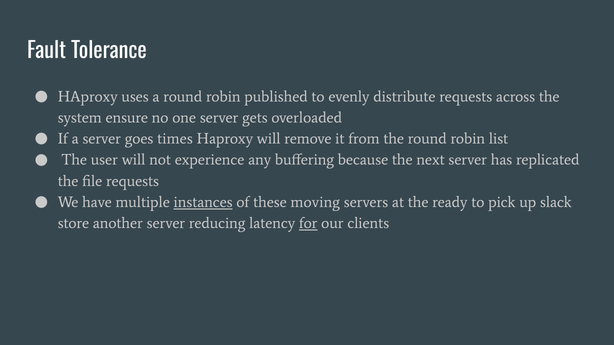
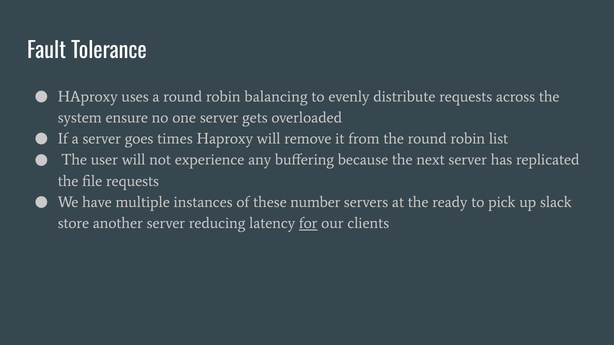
published: published -> balancing
instances underline: present -> none
moving: moving -> number
